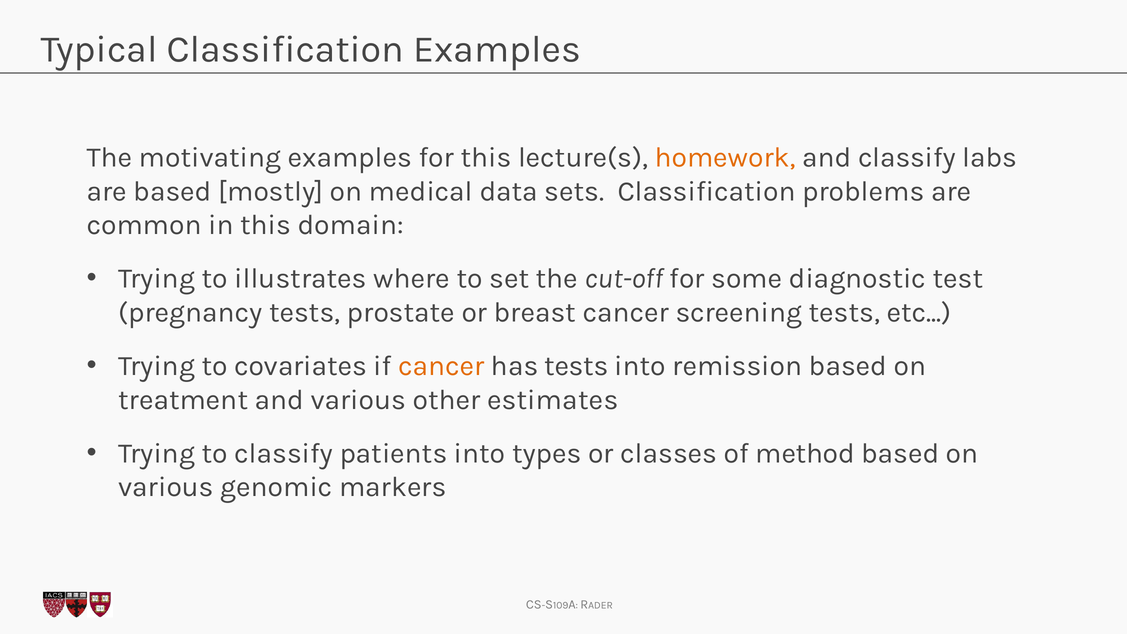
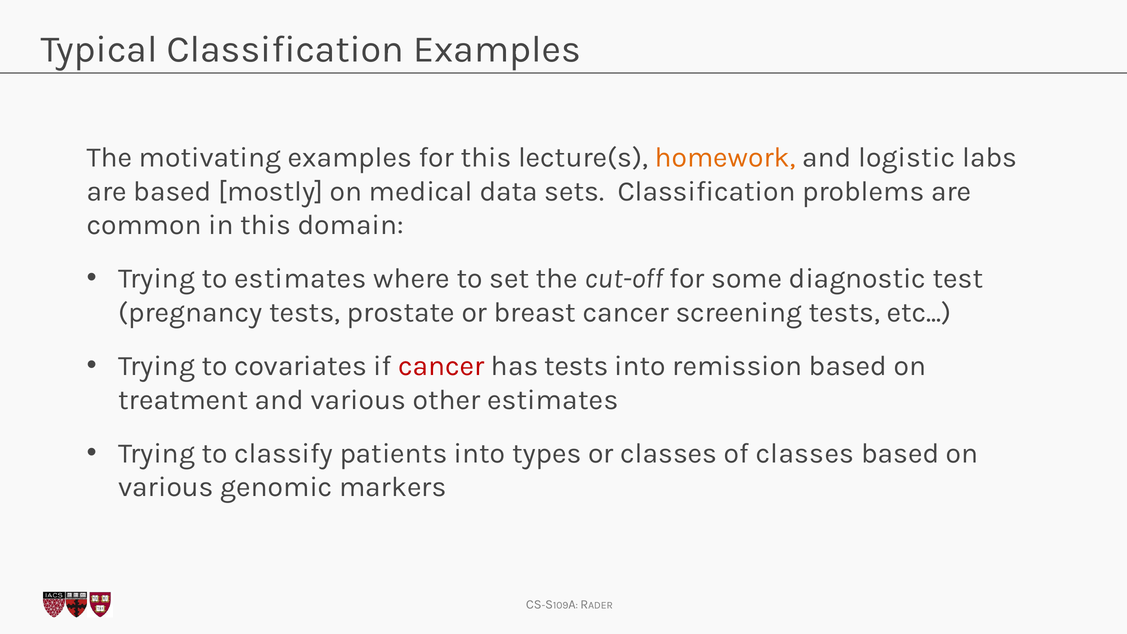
and classify: classify -> logistic
to illustrates: illustrates -> estimates
cancer at (441, 366) colour: orange -> red
of method: method -> classes
